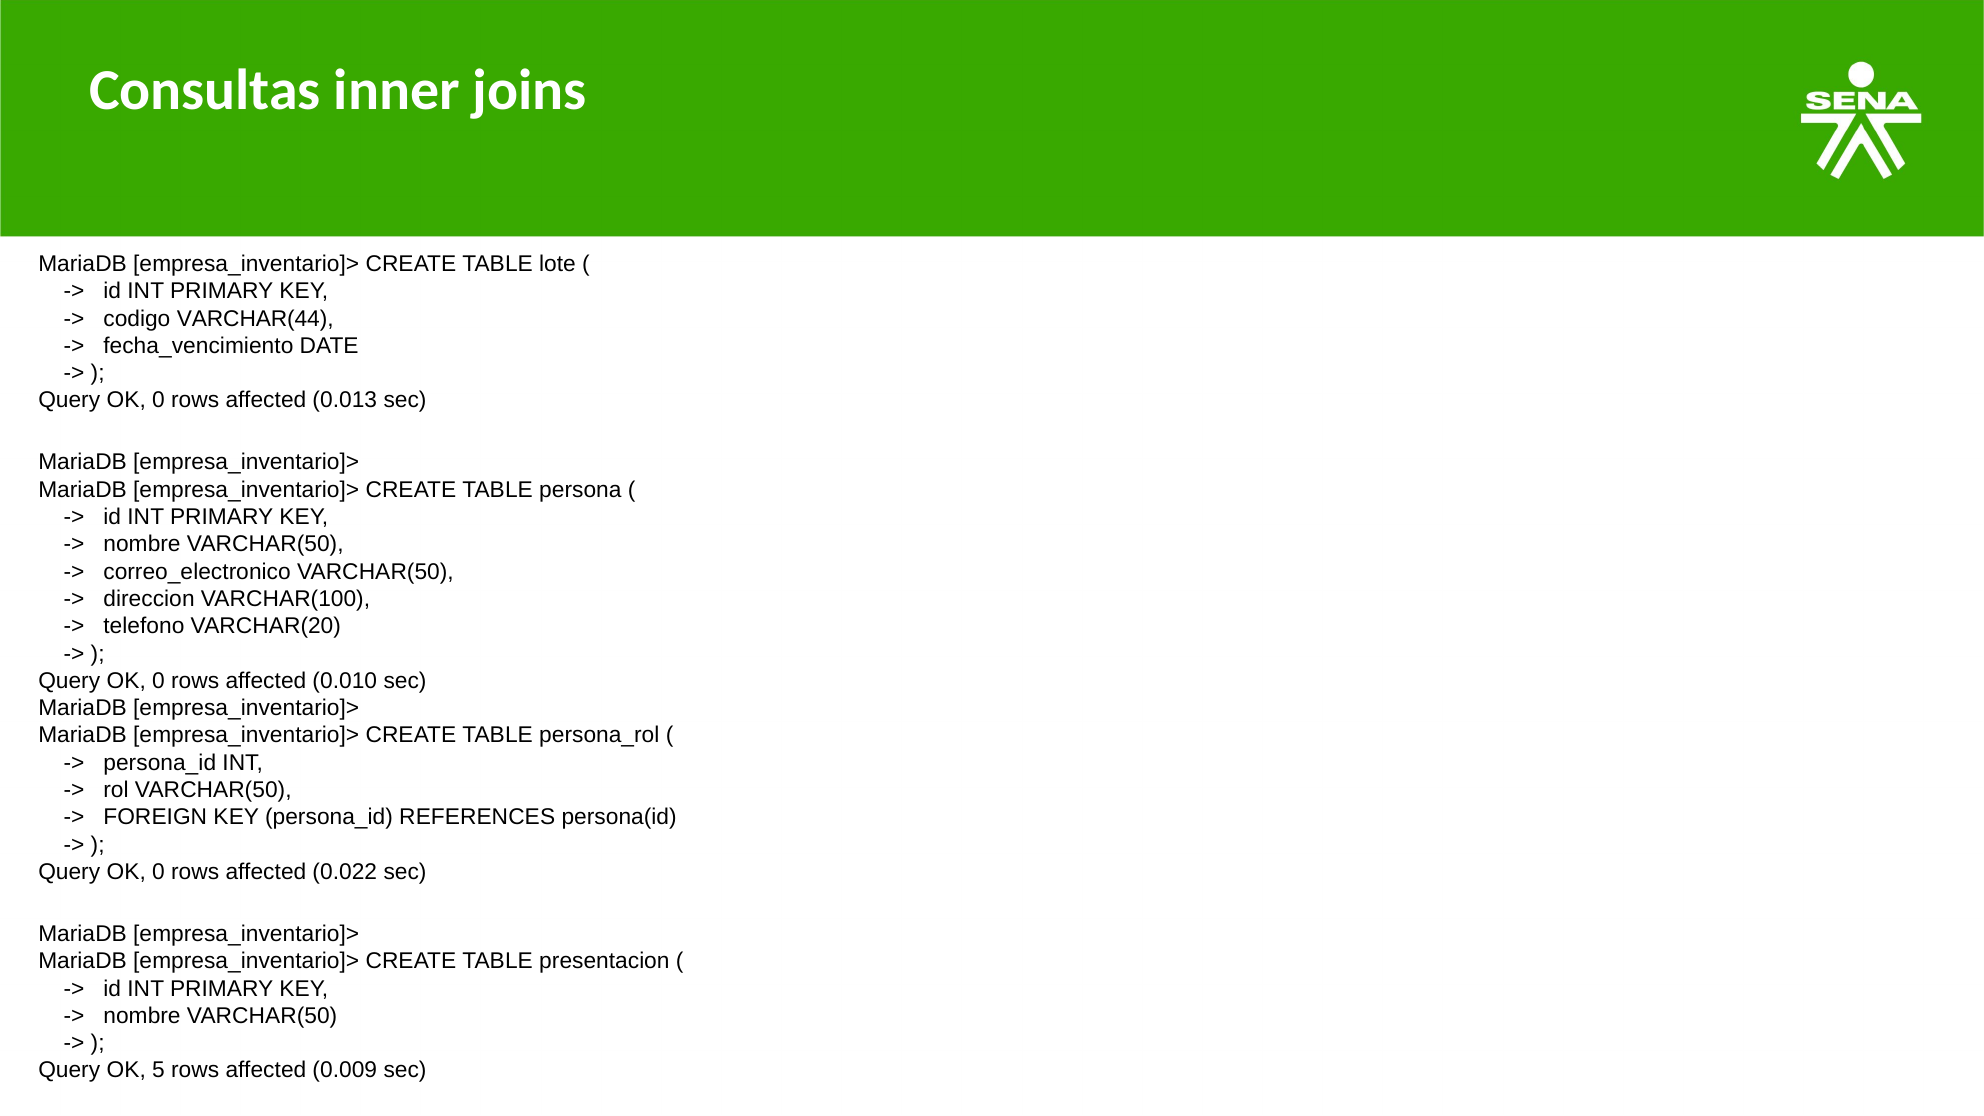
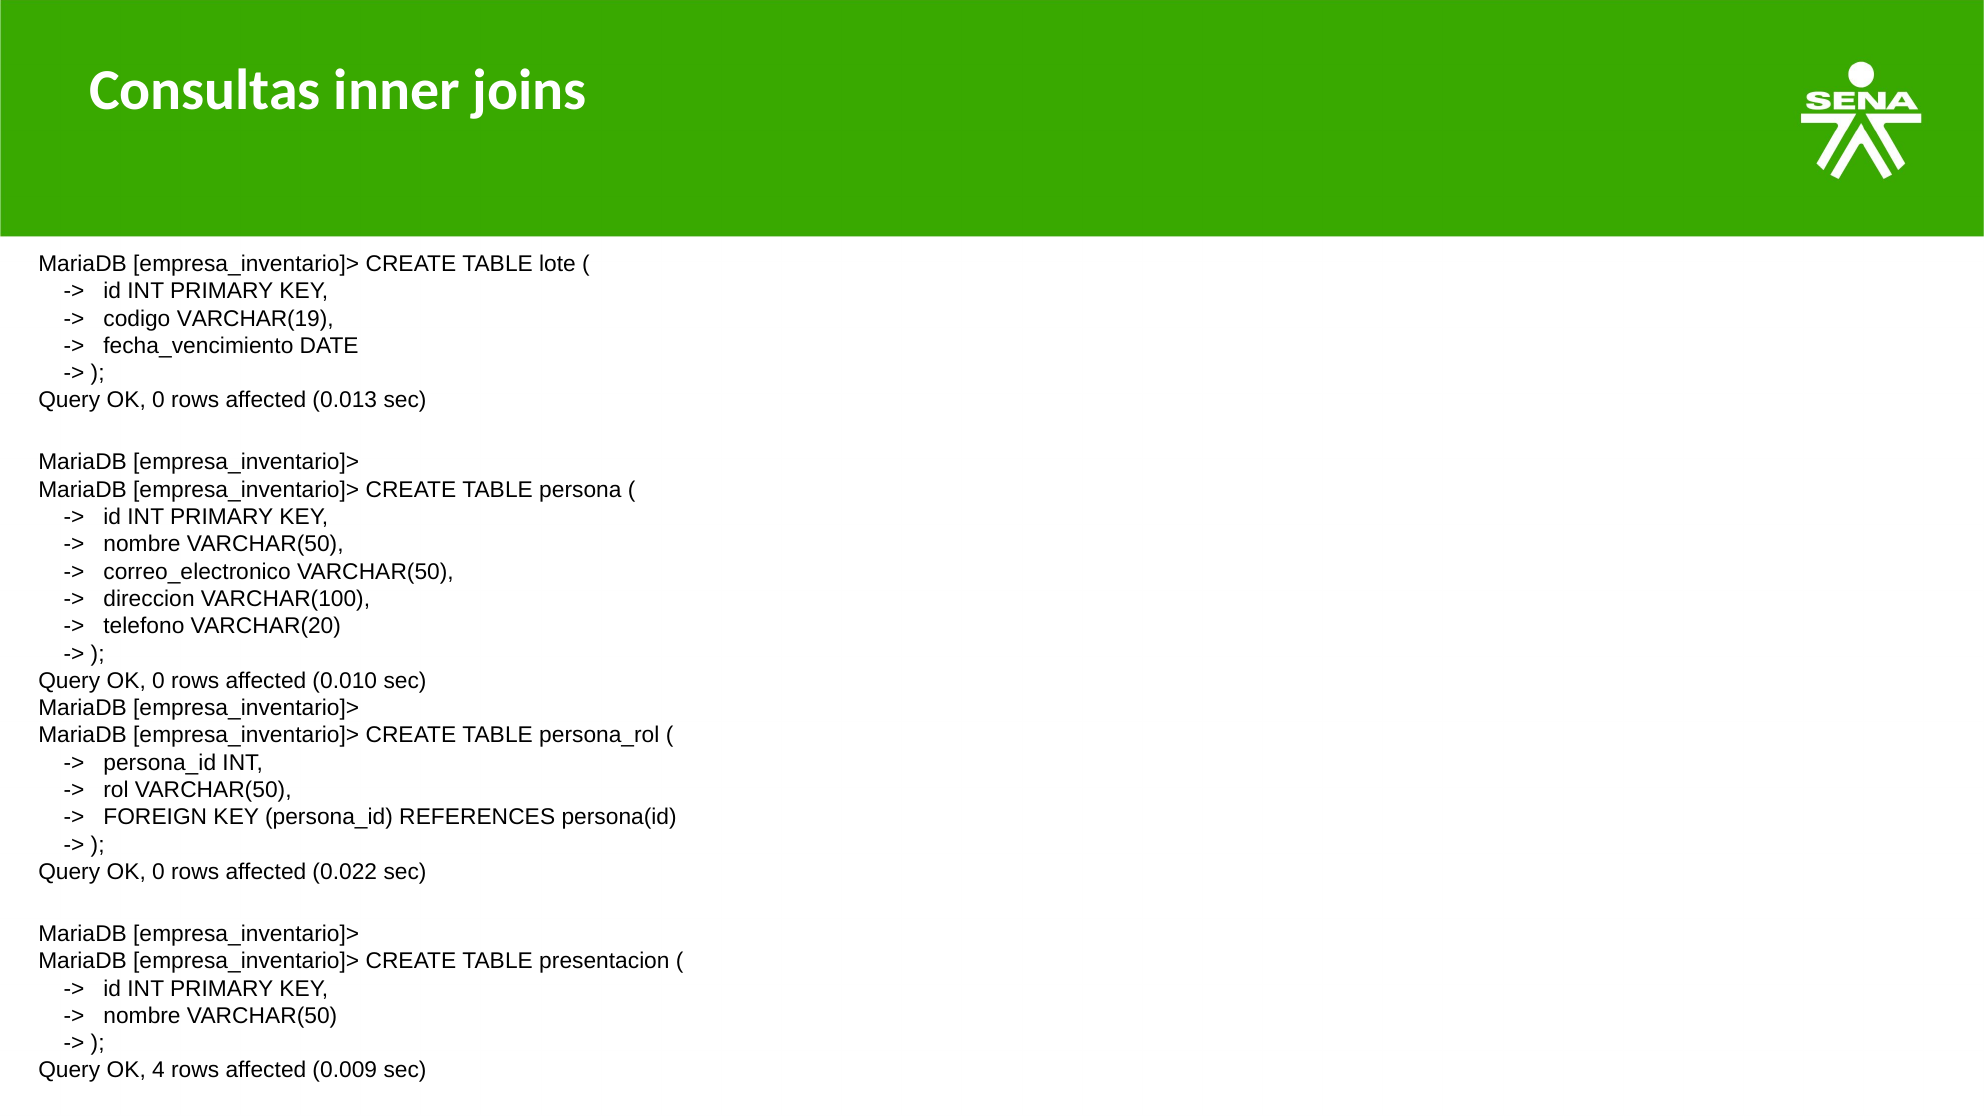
VARCHAR(44: VARCHAR(44 -> VARCHAR(19
5: 5 -> 4
